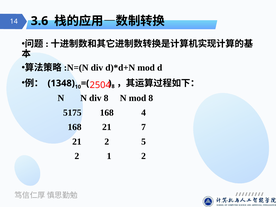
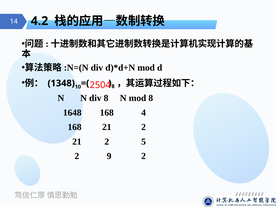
3.6: 3.6 -> 4.2
5175: 5175 -> 1648
168 21 7: 7 -> 2
1: 1 -> 9
